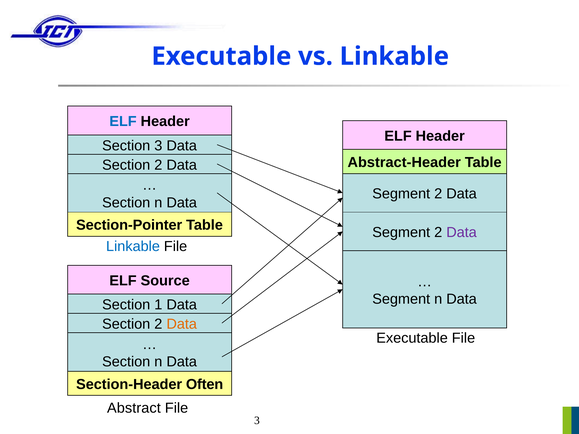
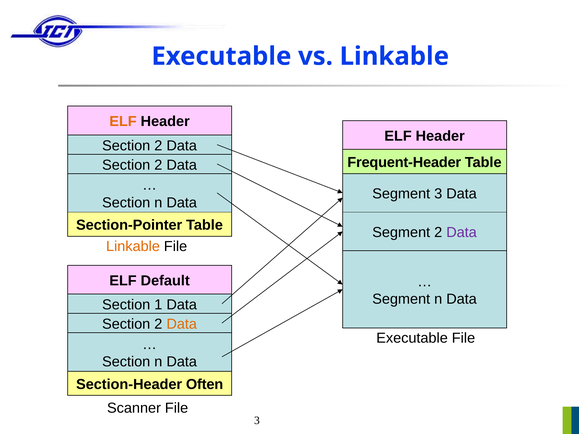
ELF at (123, 122) colour: blue -> orange
3 at (158, 146): 3 -> 2
Abstract-Header: Abstract-Header -> Frequent-Header
2 at (438, 194): 2 -> 3
Linkable at (133, 246) colour: blue -> orange
Source: Source -> Default
Abstract: Abstract -> Scanner
